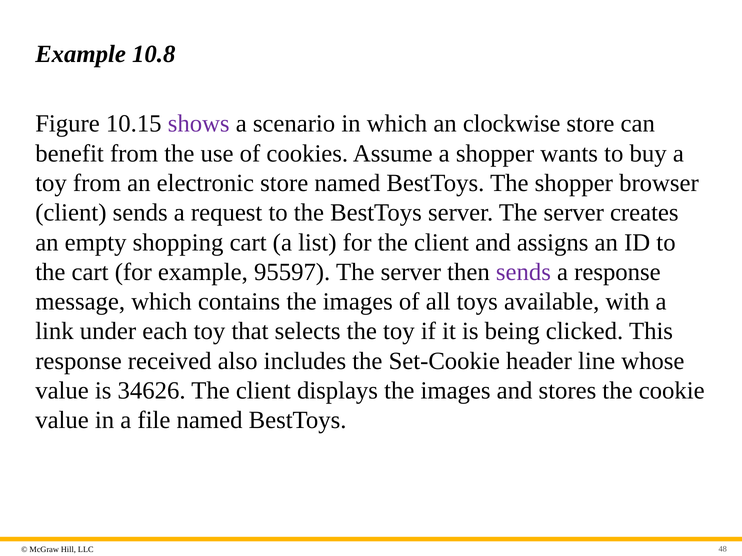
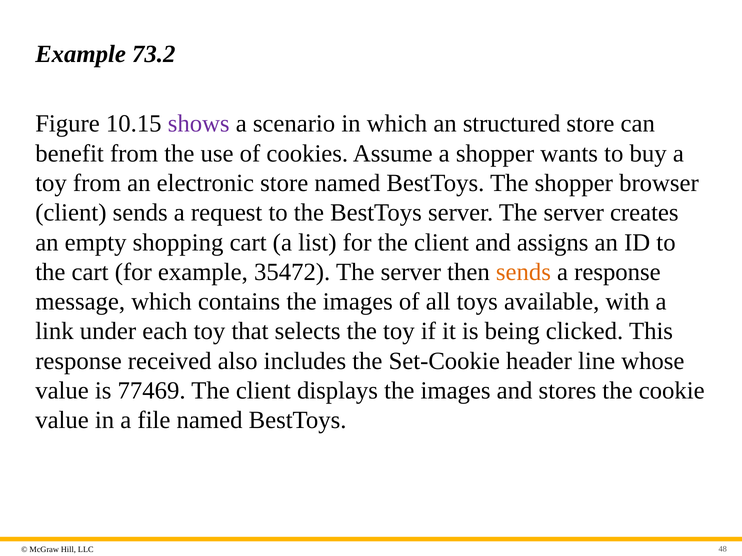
10.8: 10.8 -> 73.2
clockwise: clockwise -> structured
95597: 95597 -> 35472
sends at (523, 272) colour: purple -> orange
34626: 34626 -> 77469
